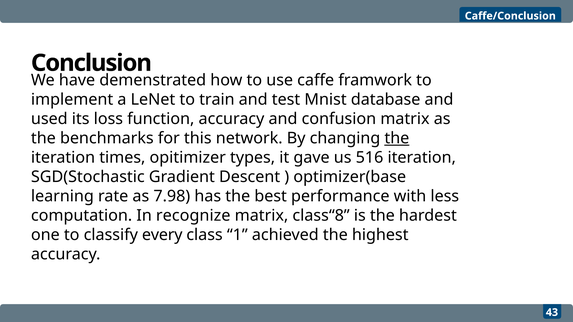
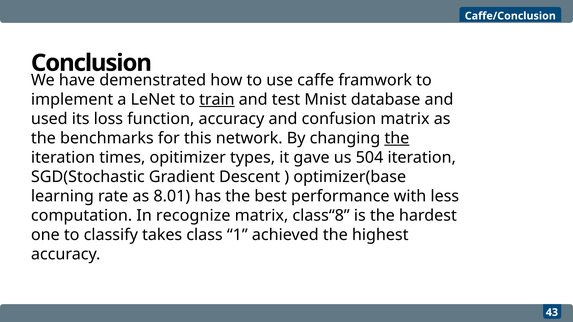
train underline: none -> present
516: 516 -> 504
7.98: 7.98 -> 8.01
every: every -> takes
